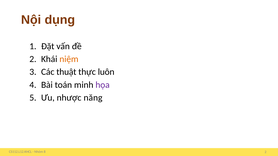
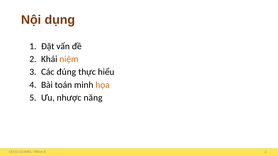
thuật: thuật -> đúng
luôn: luôn -> hiểu
họa colour: purple -> orange
